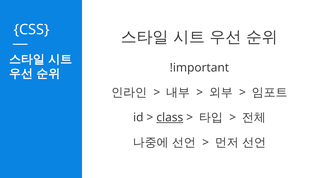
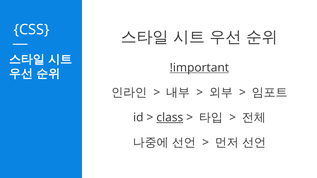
!important underline: none -> present
